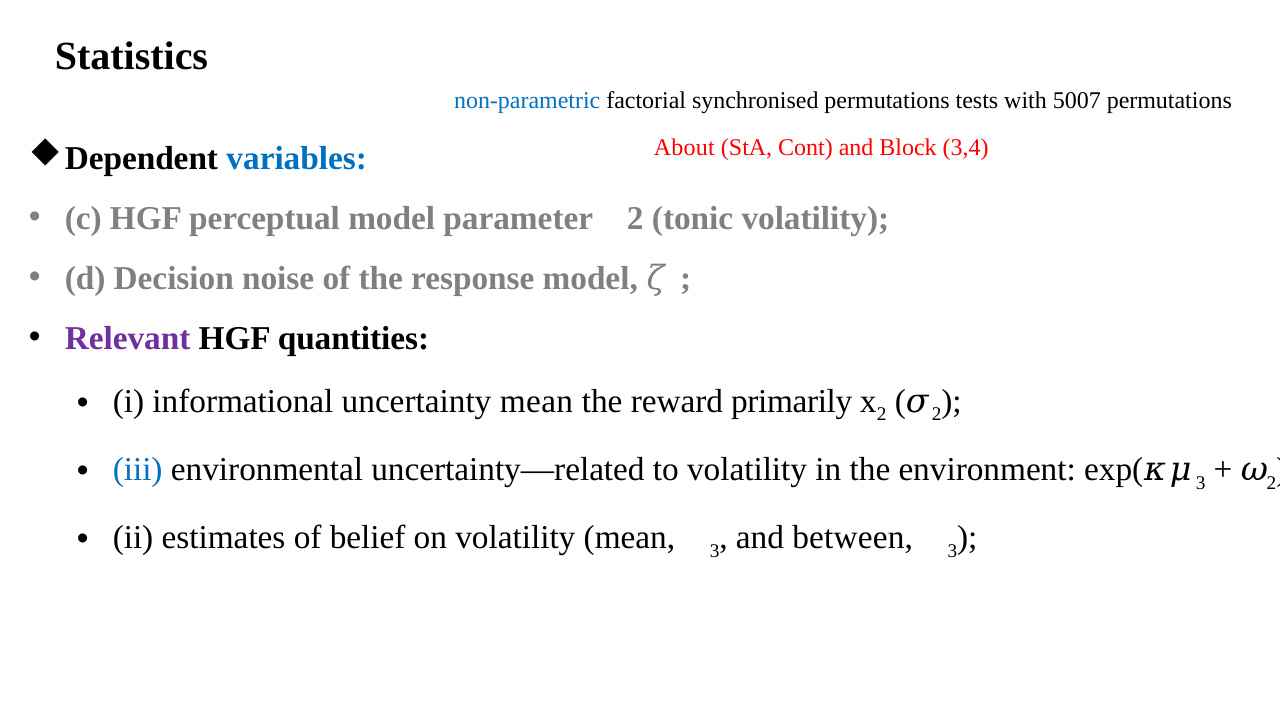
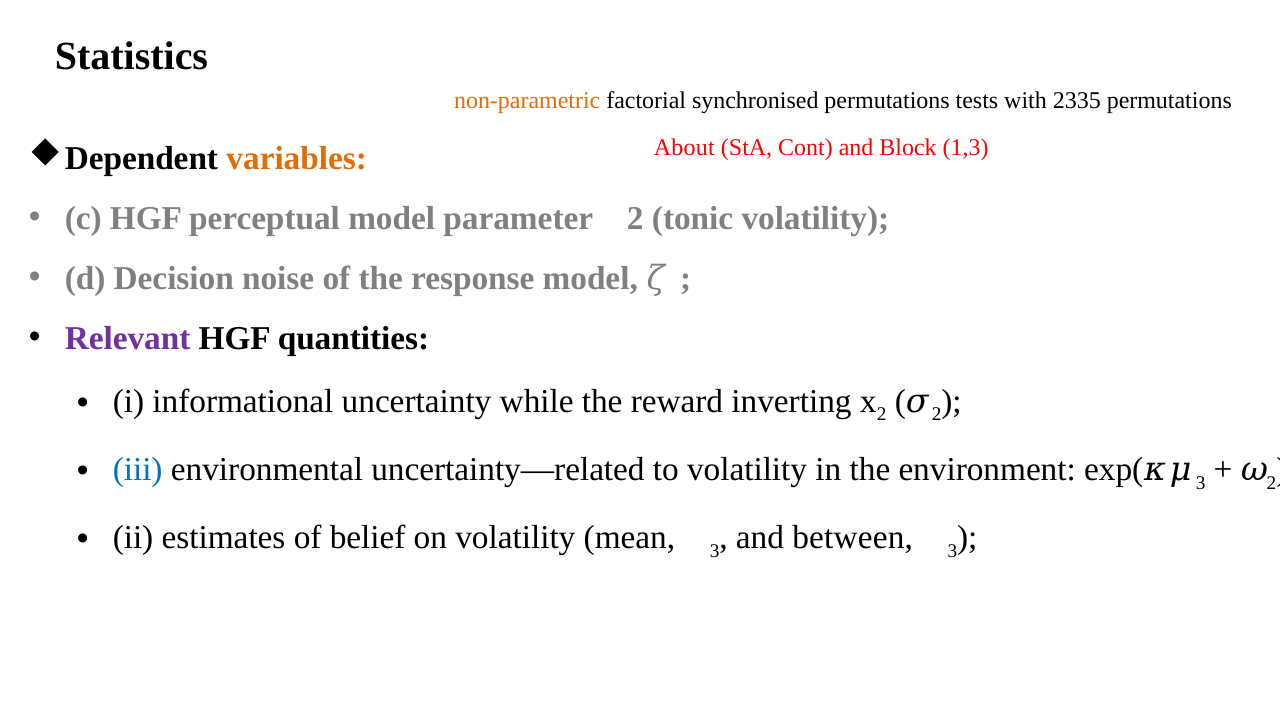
non-parametric colour: blue -> orange
5007: 5007 -> 2335
3,4: 3,4 -> 1,3
variables colour: blue -> orange
uncertainty mean: mean -> while
primarily: primarily -> inverting
